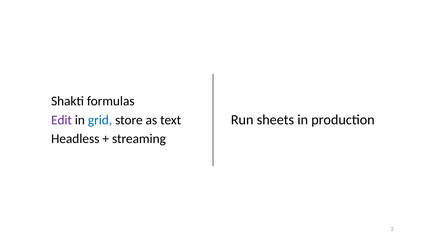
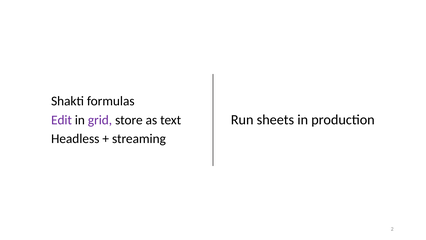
grid colour: blue -> purple
